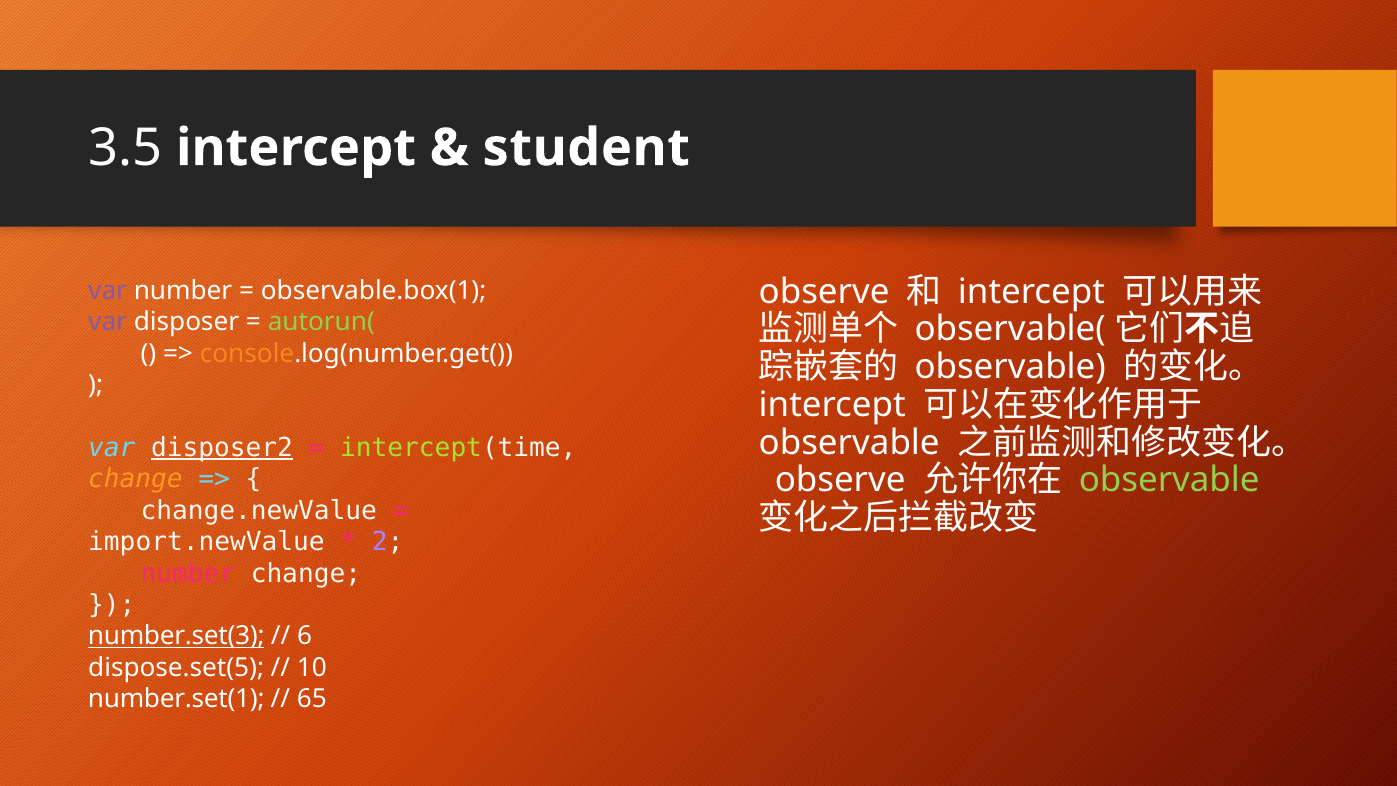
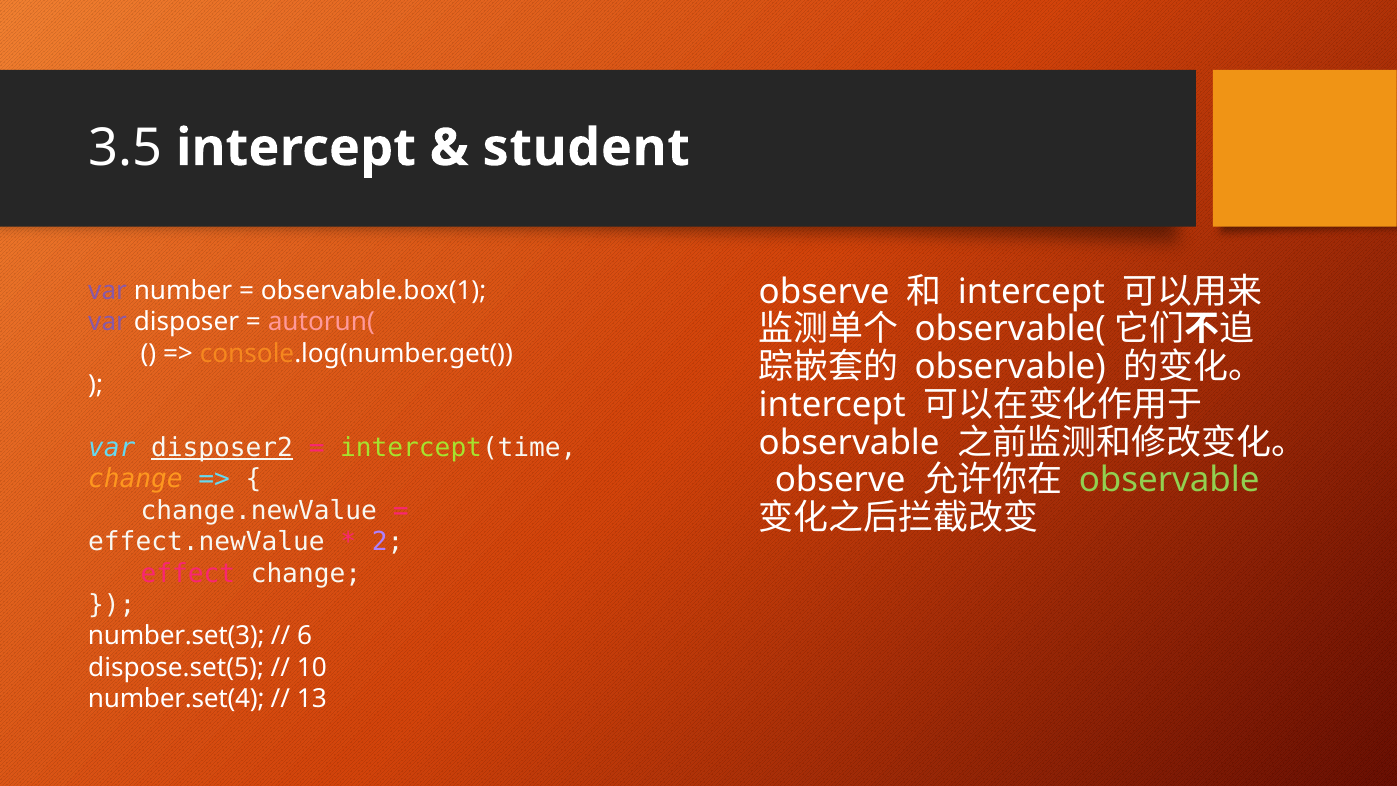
autorun( colour: light green -> pink
import.newValue: import.newValue -> effect.newValue
number at (188, 573): number -> effect
number.set(3 underline: present -> none
number.set(1: number.set(1 -> number.set(4
65: 65 -> 13
